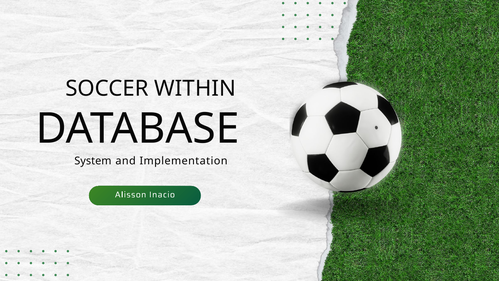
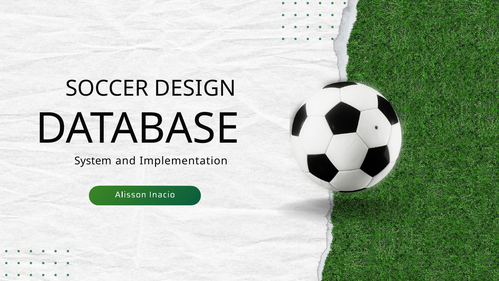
WITHIN: WITHIN -> DESIGN
